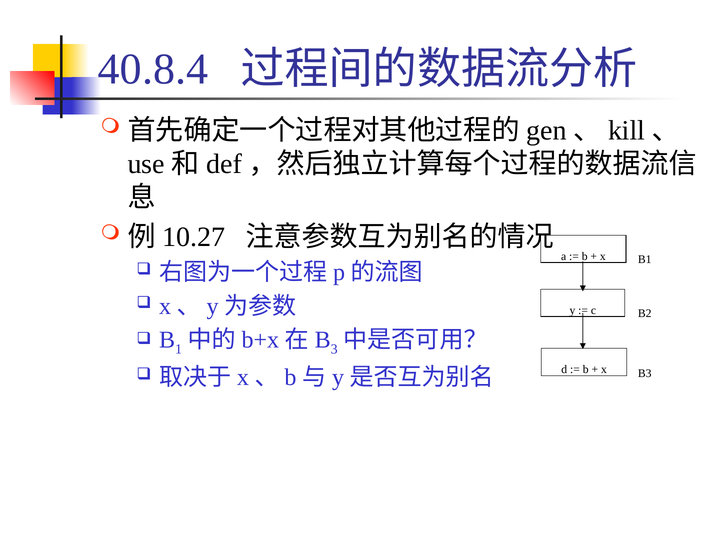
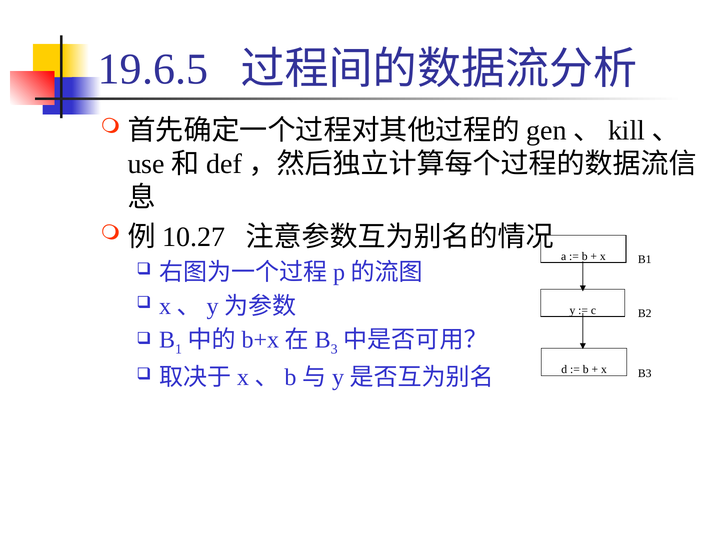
40.8.4: 40.8.4 -> 19.6.5
